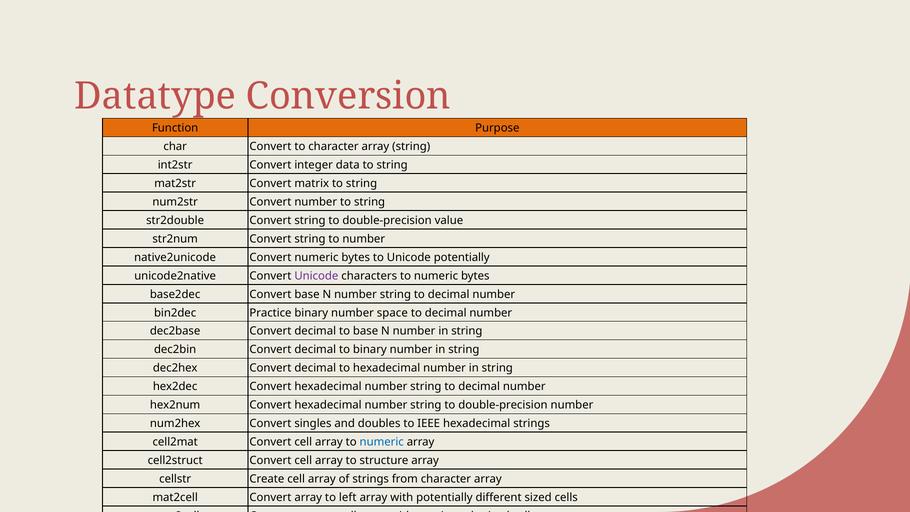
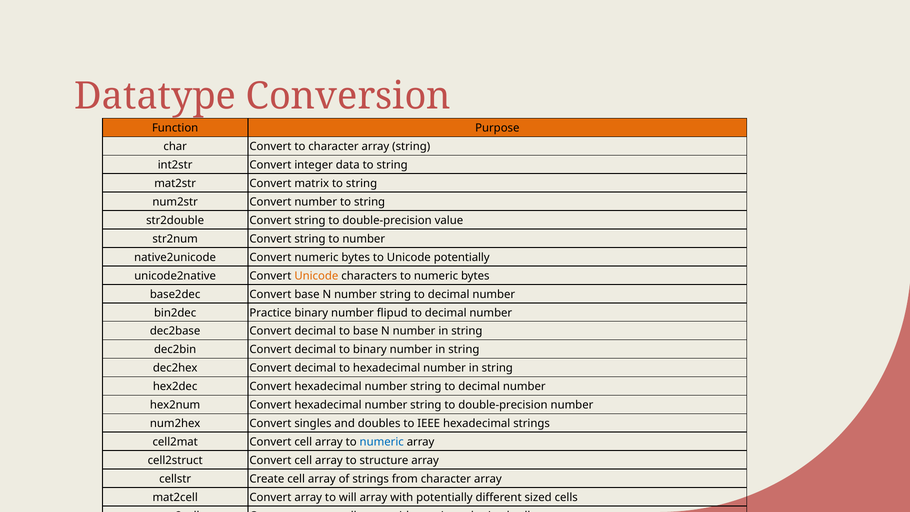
Unicode at (316, 276) colour: purple -> orange
space: space -> flipud
left: left -> will
